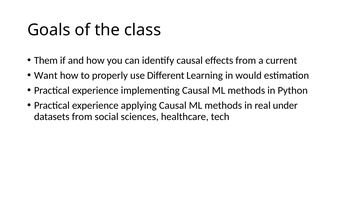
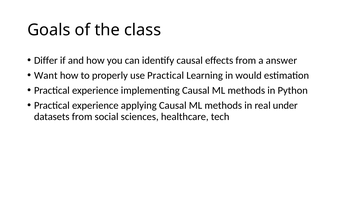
Them: Them -> Differ
current: current -> answer
use Different: Different -> Practical
